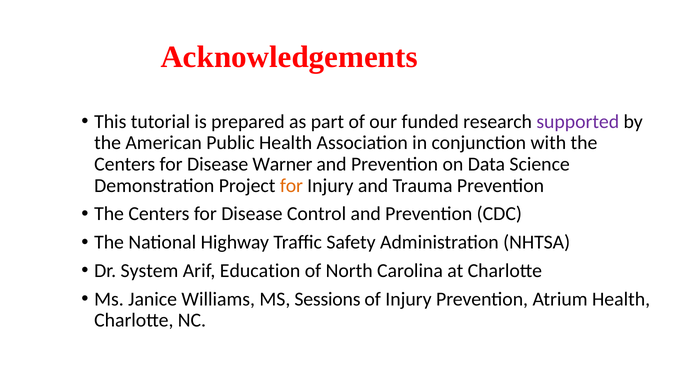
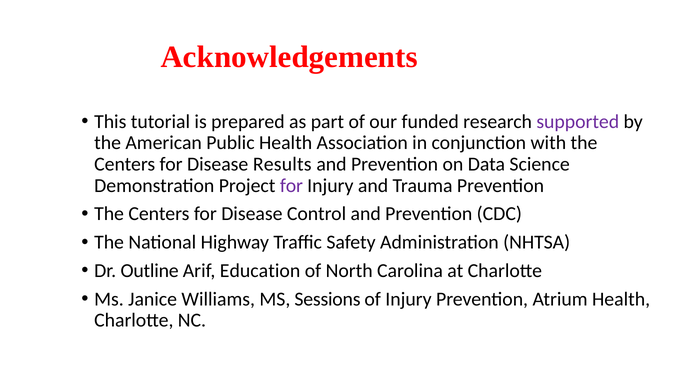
Warner: Warner -> Results
for at (291, 186) colour: orange -> purple
System: System -> Outline
